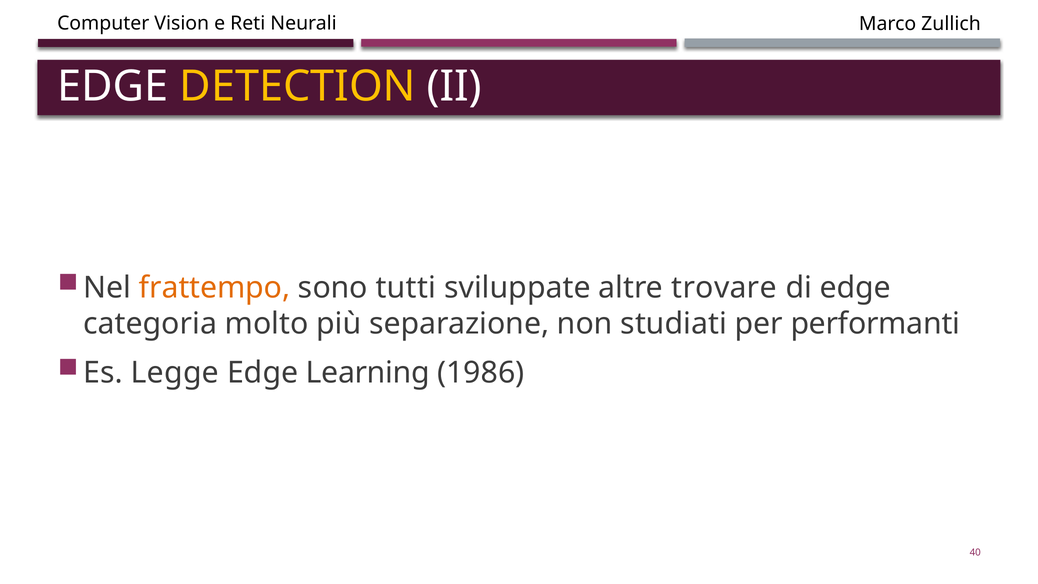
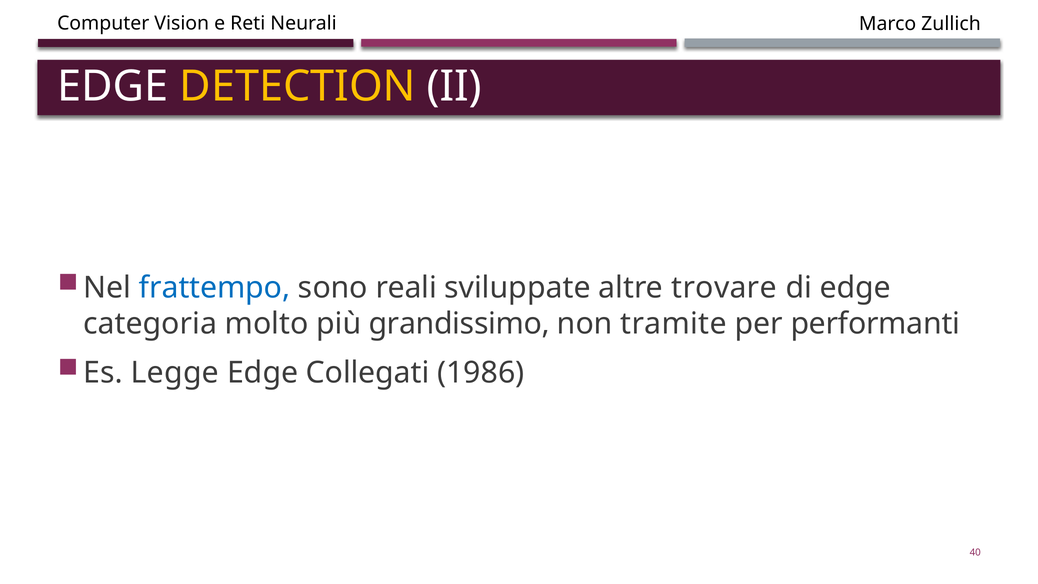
frattempo colour: orange -> blue
tutti: tutti -> reali
separazione: separazione -> grandissimo
studiati: studiati -> tramite
Learning: Learning -> Collegati
